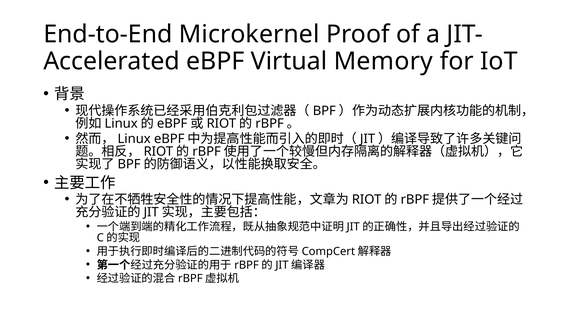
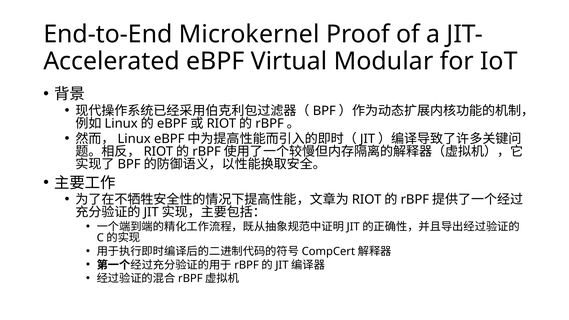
Memory: Memory -> Modular
